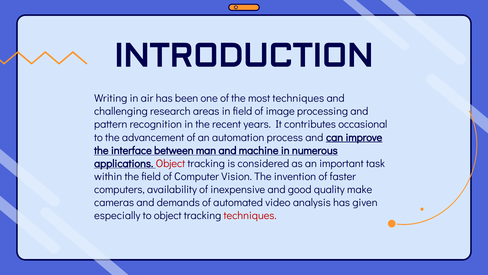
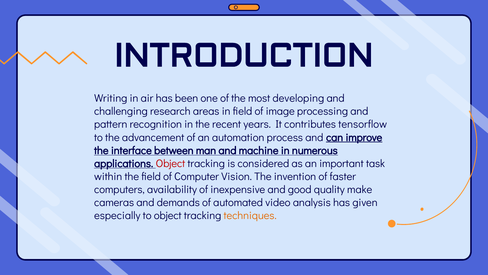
most techniques: techniques -> developing
occasional: occasional -> tensorflow
techniques at (250, 215) colour: red -> orange
